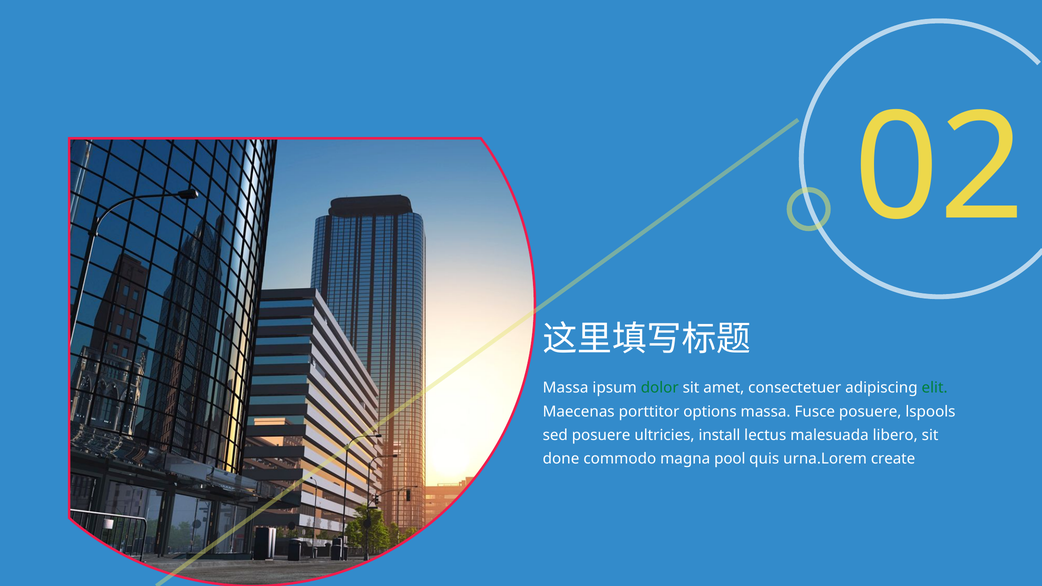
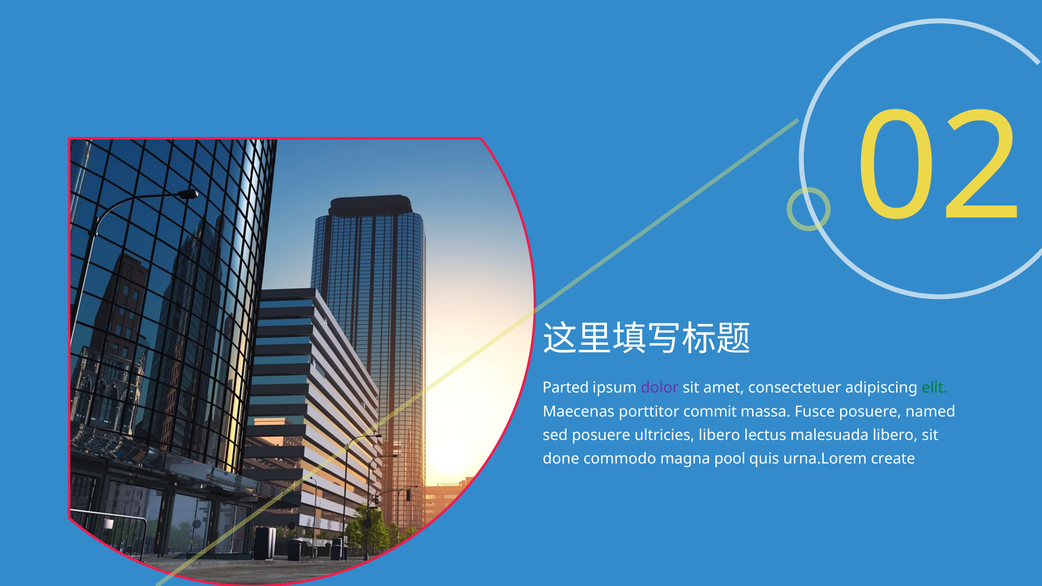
Massa at (566, 388): Massa -> Parted
dolor colour: green -> purple
options: options -> commit
lspools: lspools -> named
ultricies install: install -> libero
